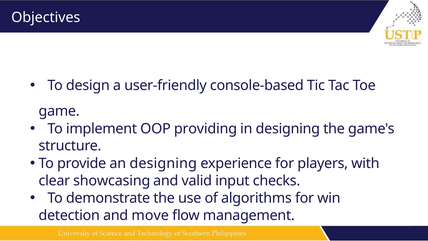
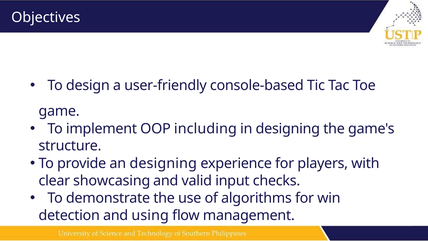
providing: providing -> including
move: move -> using
